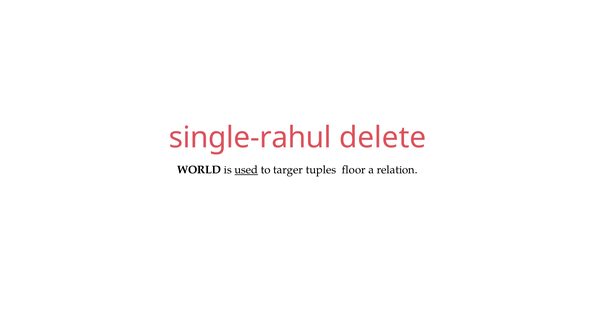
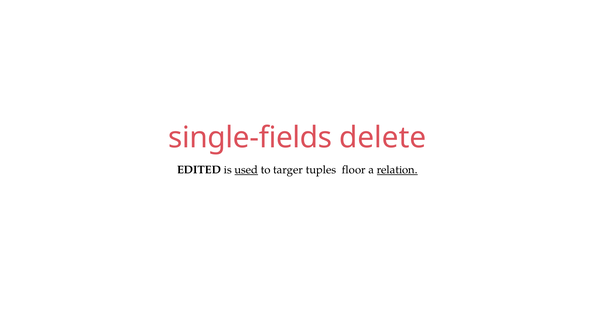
single-rahul: single-rahul -> single-fields
WORLD: WORLD -> EDITED
relation underline: none -> present
